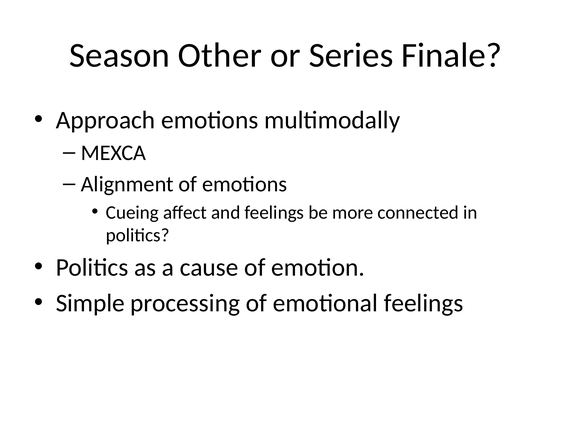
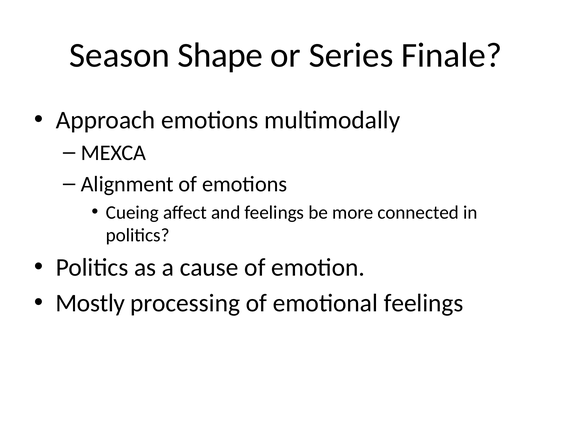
Other: Other -> Shape
Simple: Simple -> Mostly
